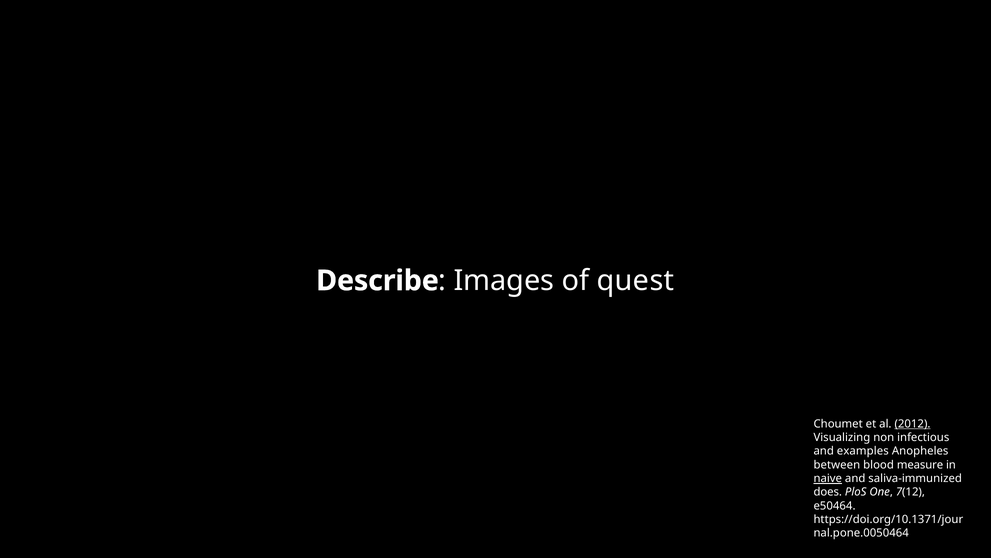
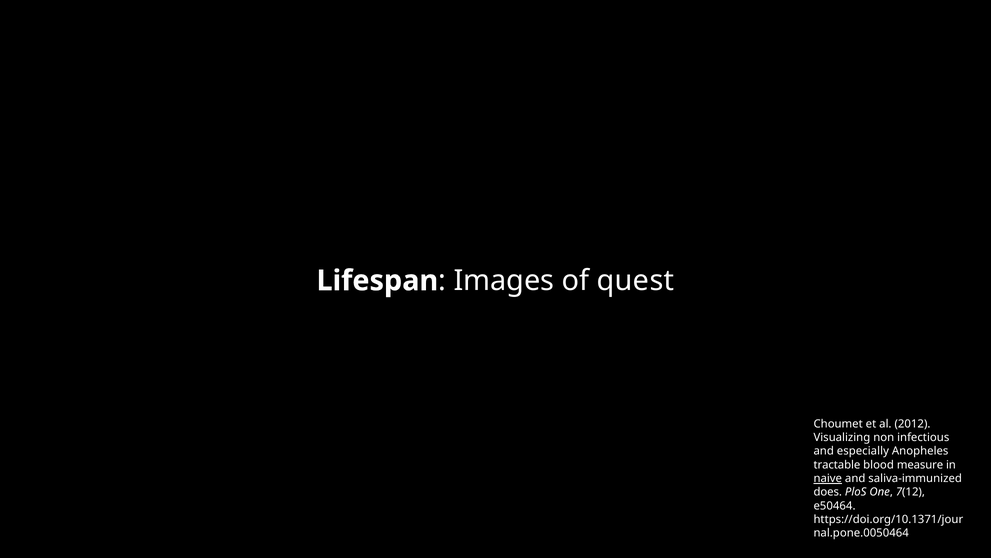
Describe: Describe -> Lifespan
2012 underline: present -> none
examples: examples -> especially
between: between -> tractable
